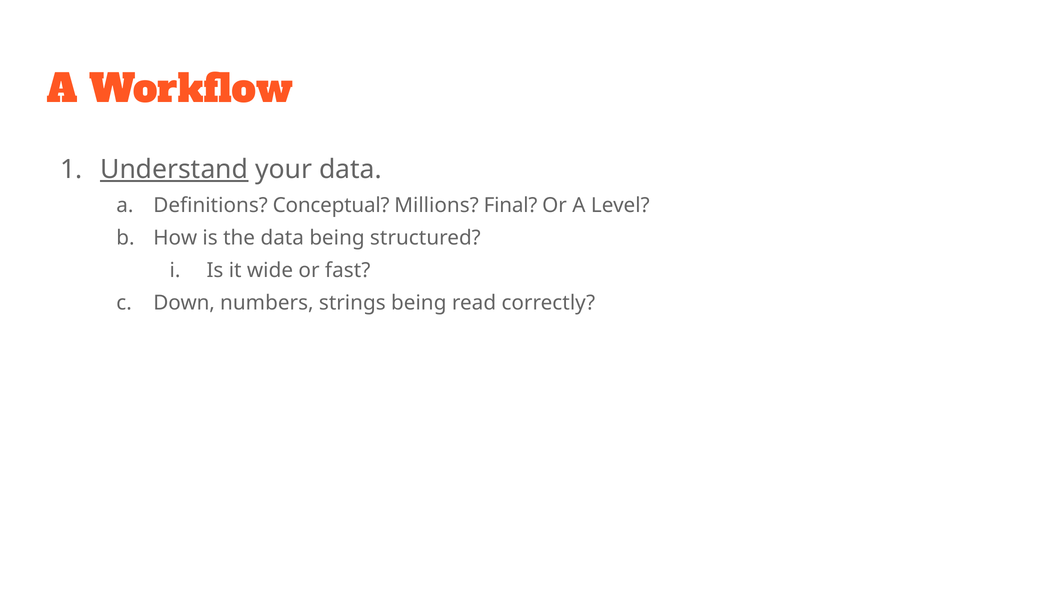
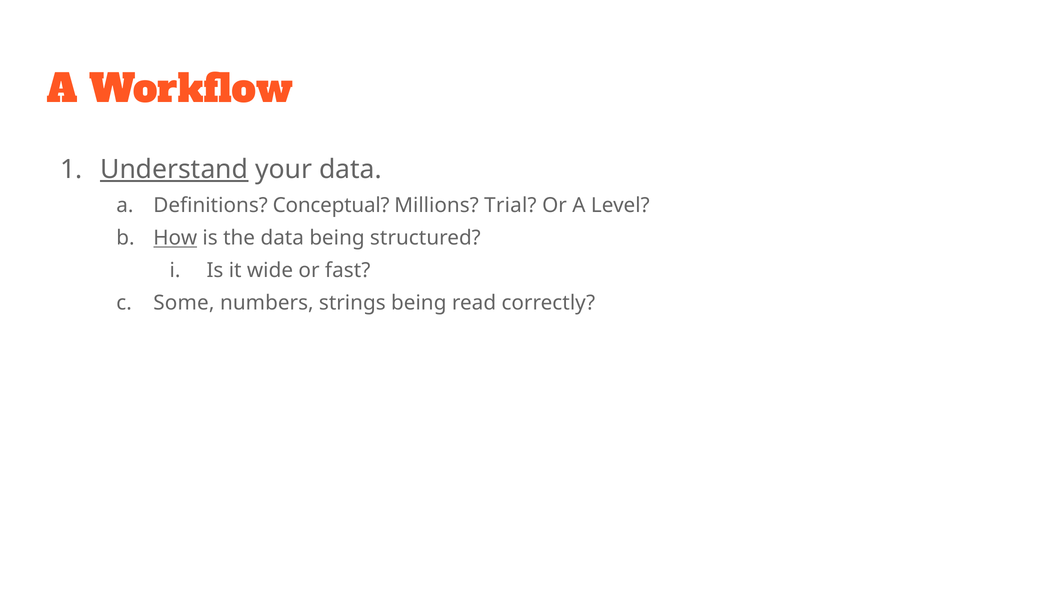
Final: Final -> Trial
How underline: none -> present
Down: Down -> Some
